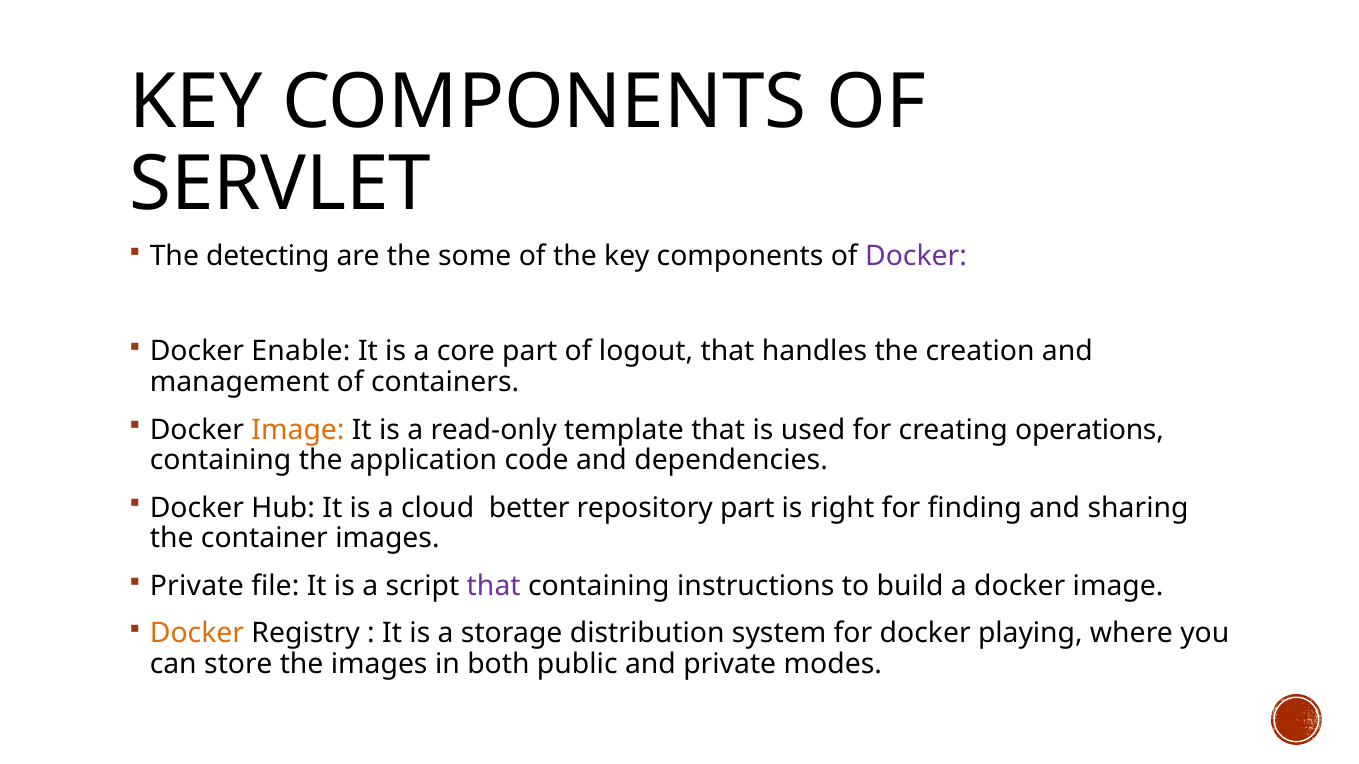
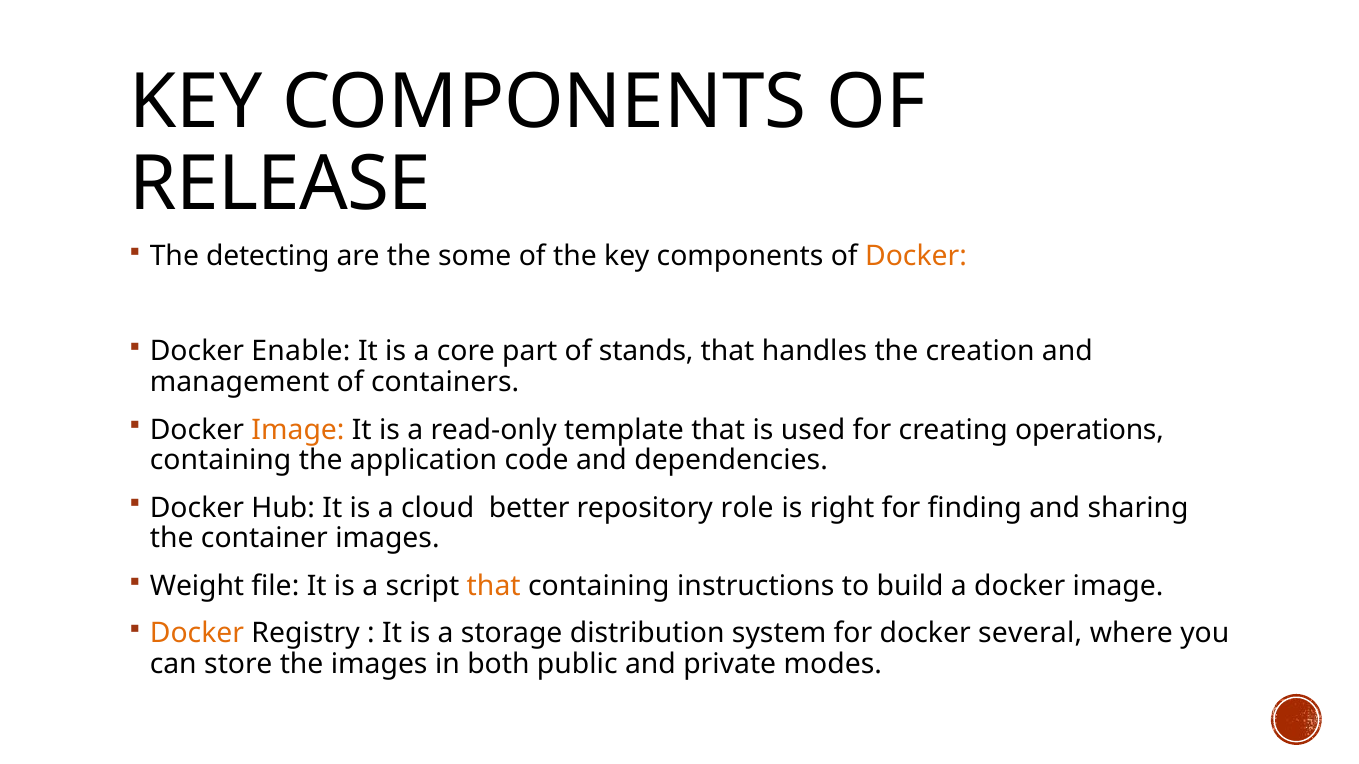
SERVLET: SERVLET -> RELEASE
Docker at (916, 257) colour: purple -> orange
logout: logout -> stands
repository part: part -> role
Private at (197, 586): Private -> Weight
that at (494, 586) colour: purple -> orange
playing: playing -> several
